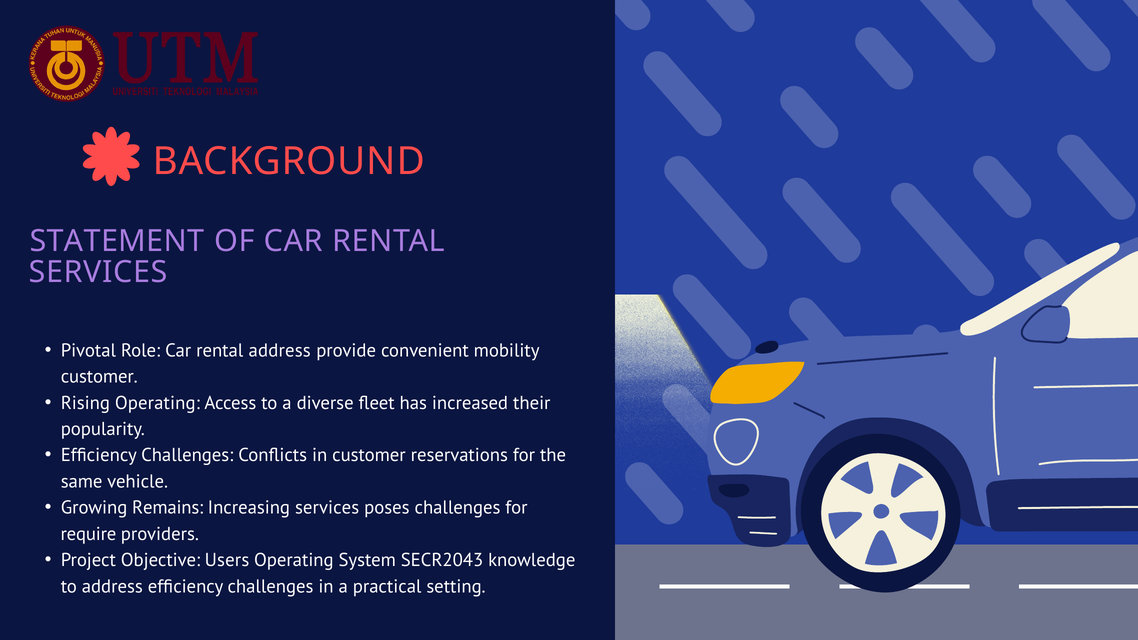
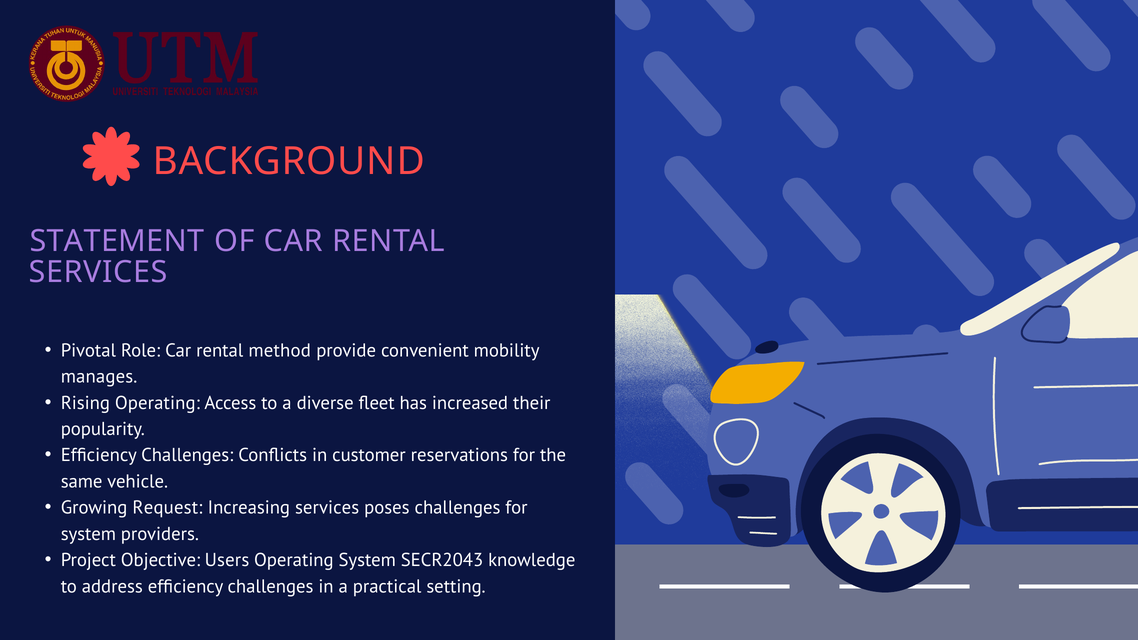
rental address: address -> method
customer at (99, 377): customer -> manages
Remains: Remains -> Request
require at (88, 534): require -> system
